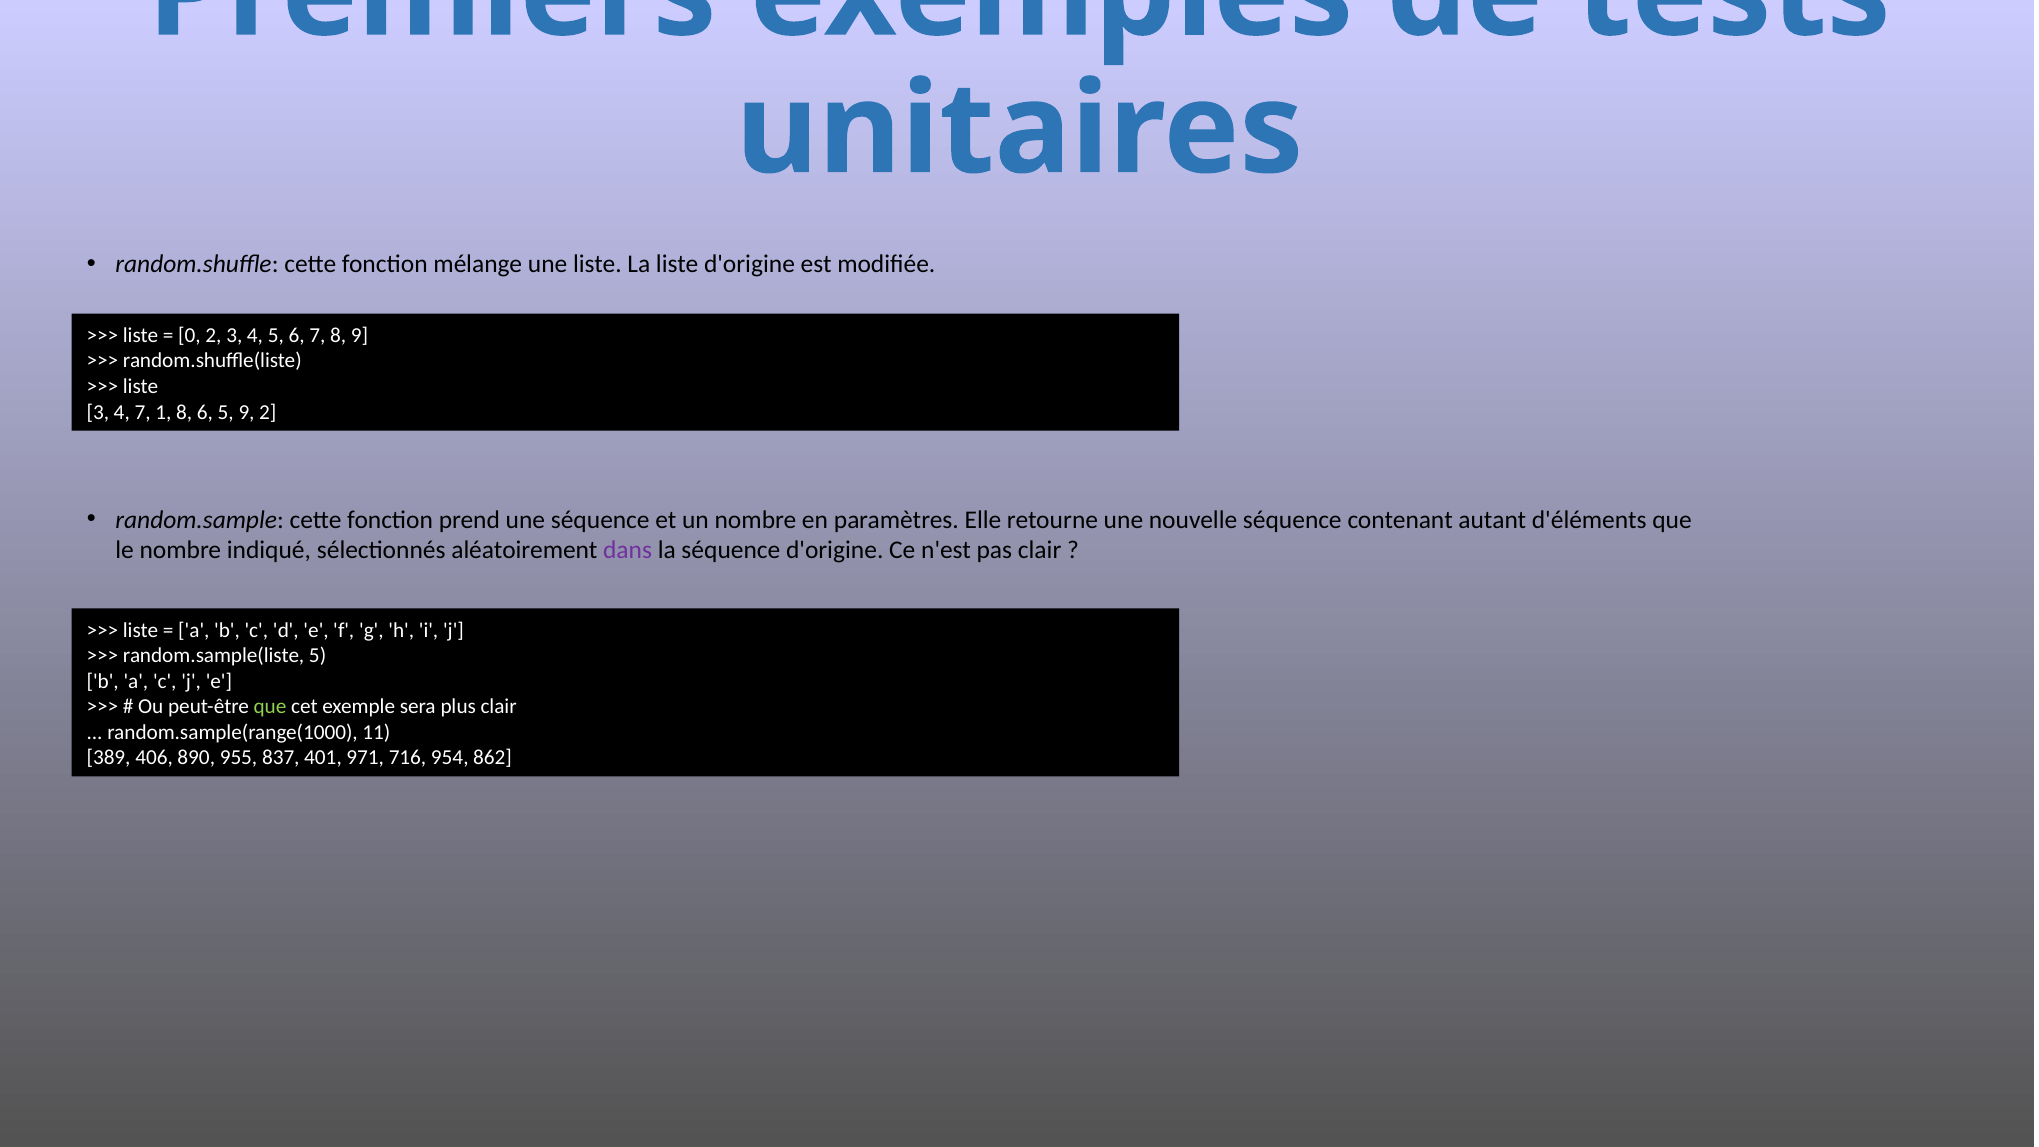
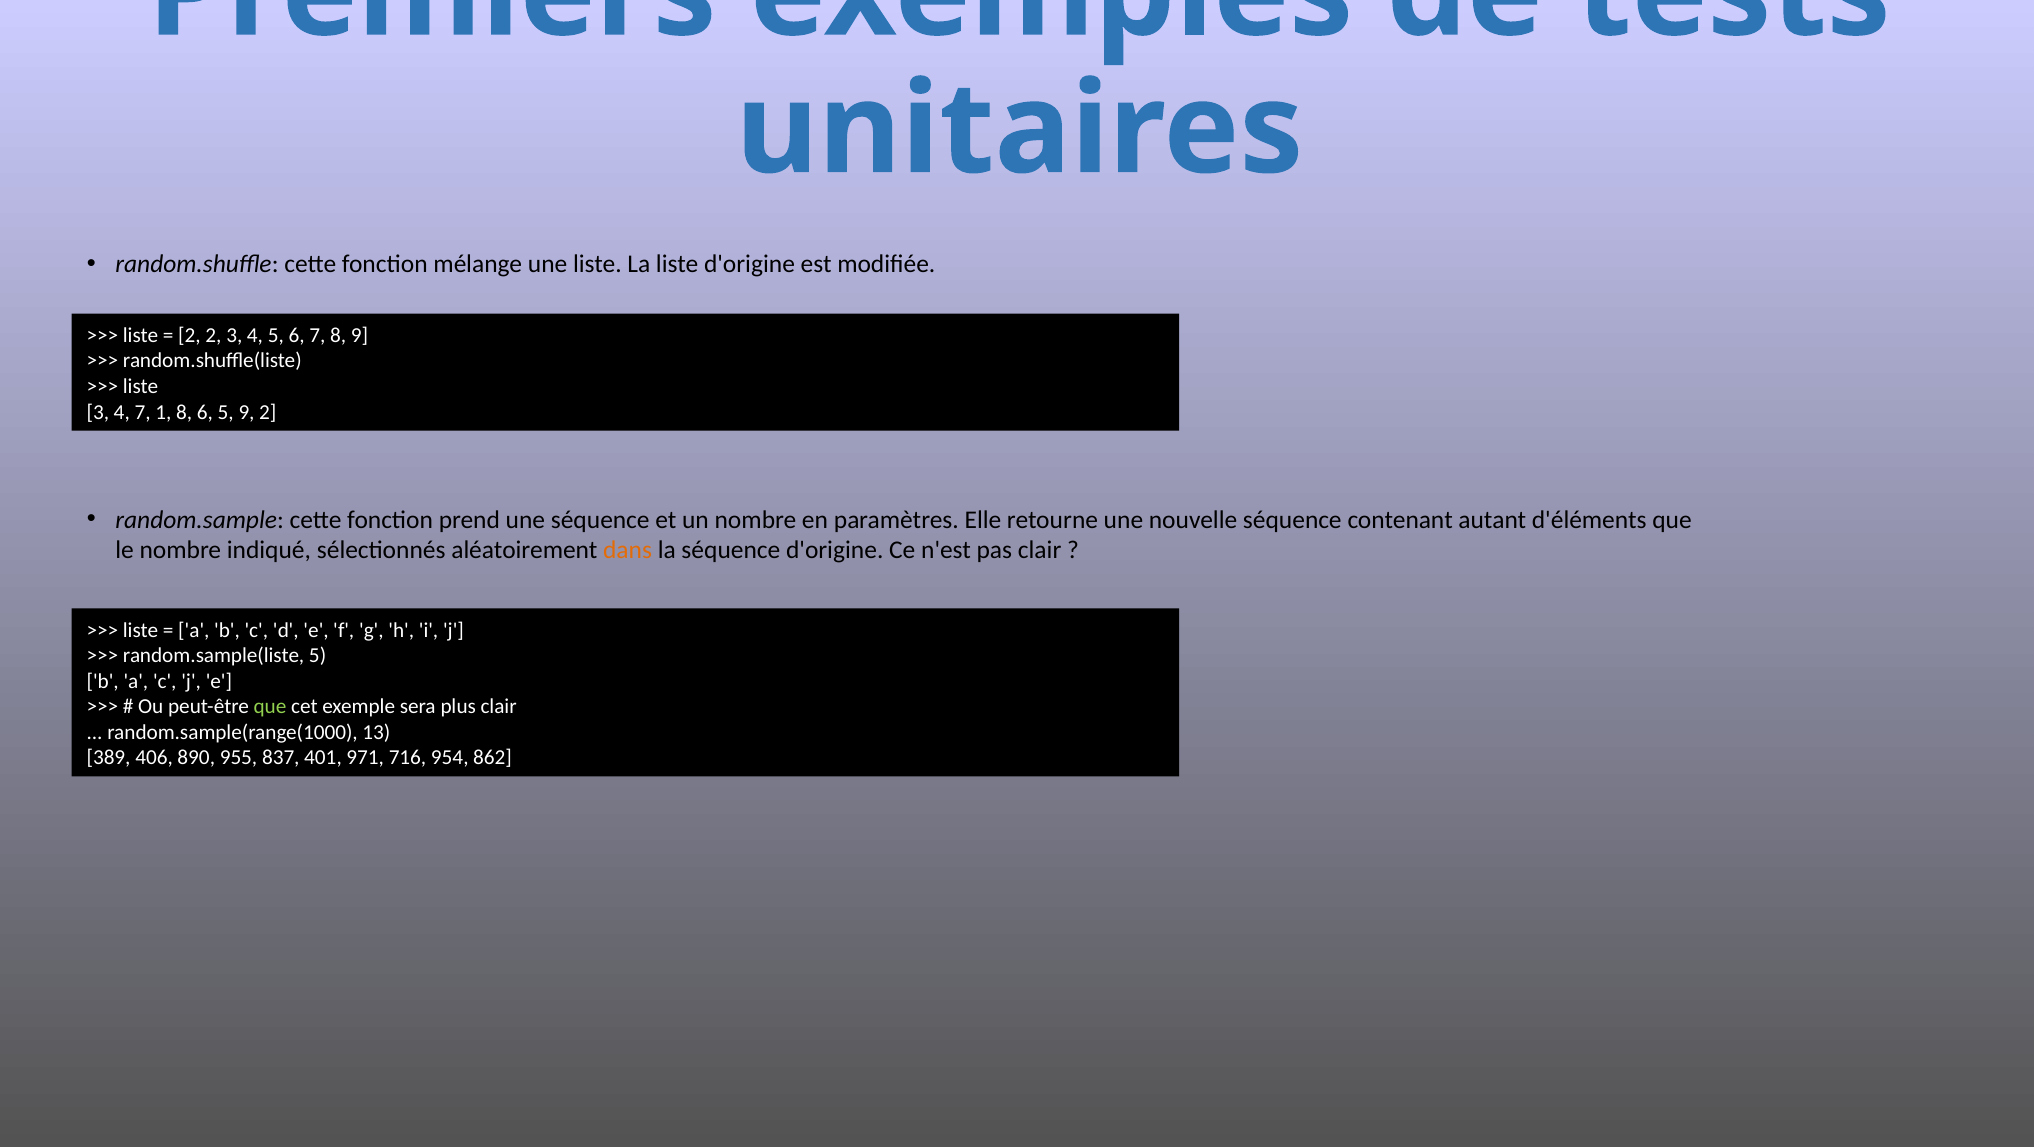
0 at (189, 335): 0 -> 2
dans colour: purple -> orange
11: 11 -> 13
